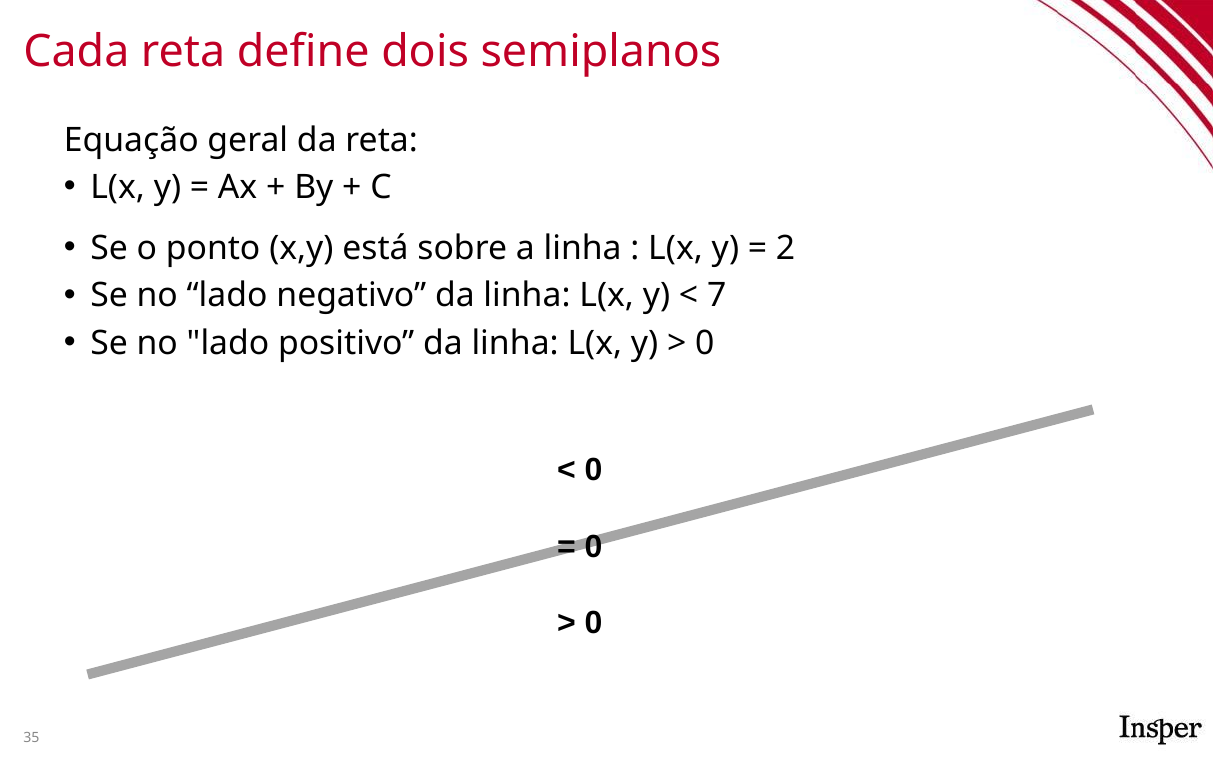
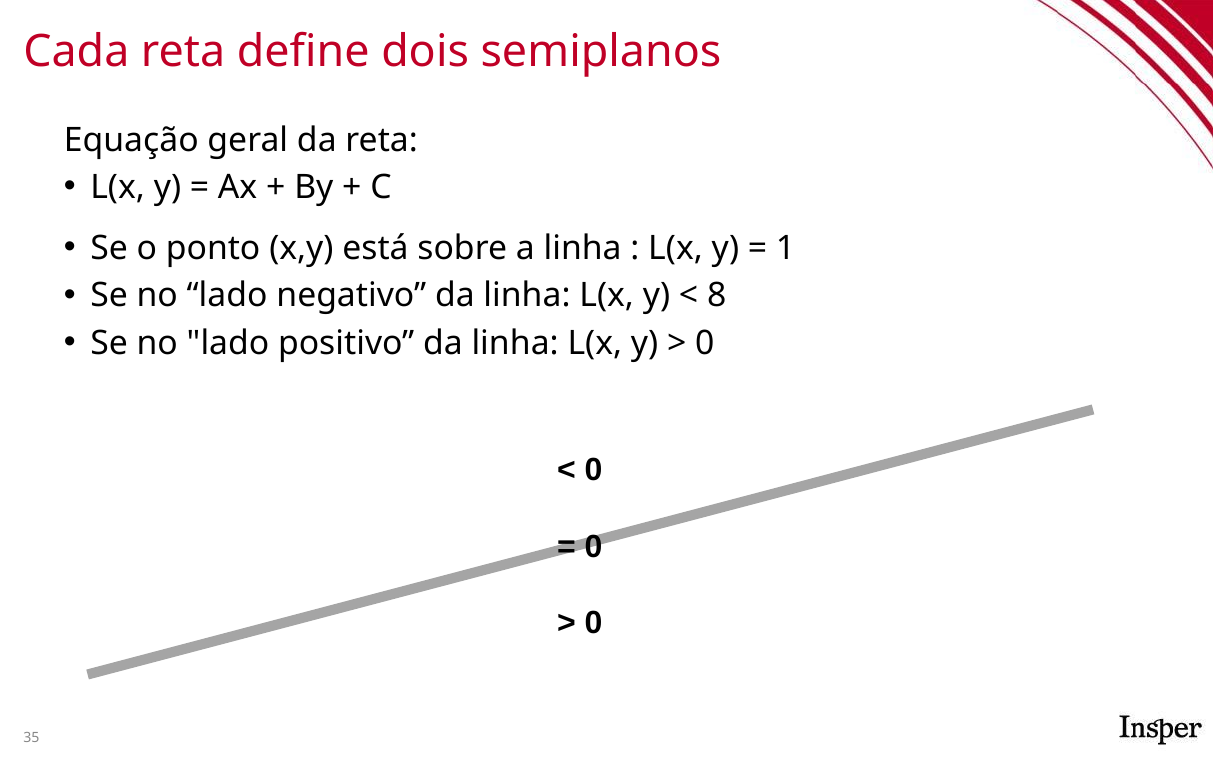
2: 2 -> 1
7: 7 -> 8
